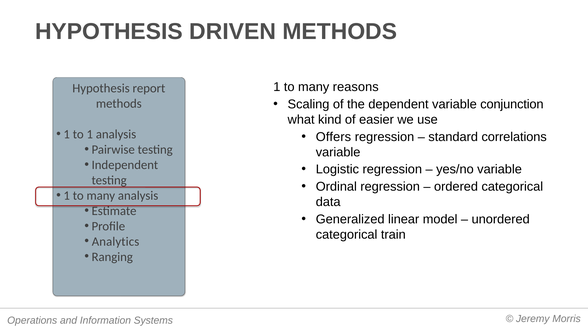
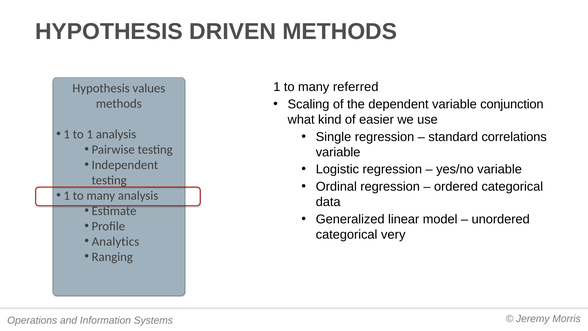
reasons: reasons -> referred
report: report -> values
Offers: Offers -> Single
train: train -> very
